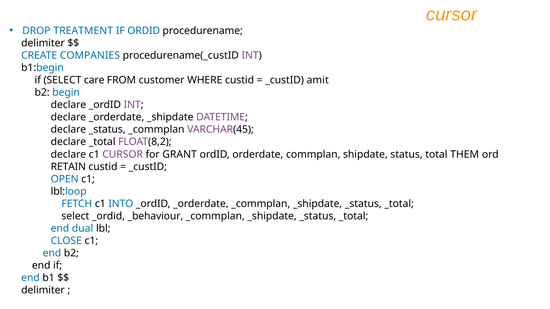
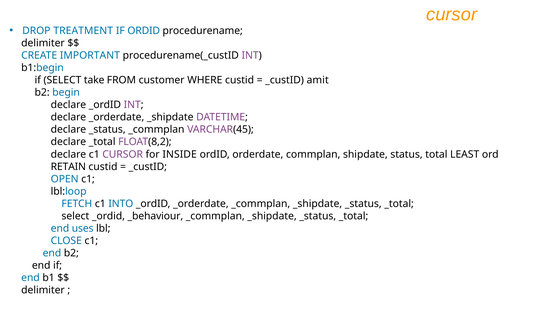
COMPANIES: COMPANIES -> IMPORTANT
care: care -> take
GRANT: GRANT -> INSIDE
THEM: THEM -> LEAST
dual: dual -> uses
